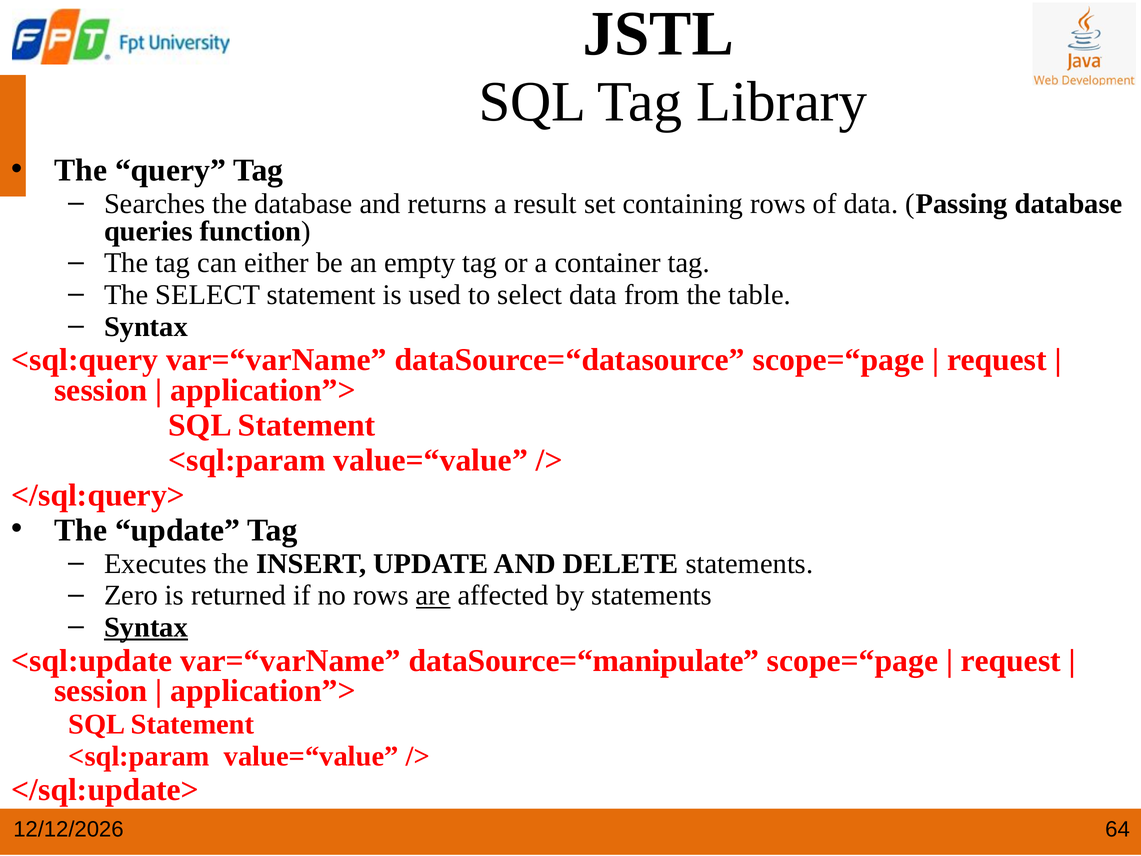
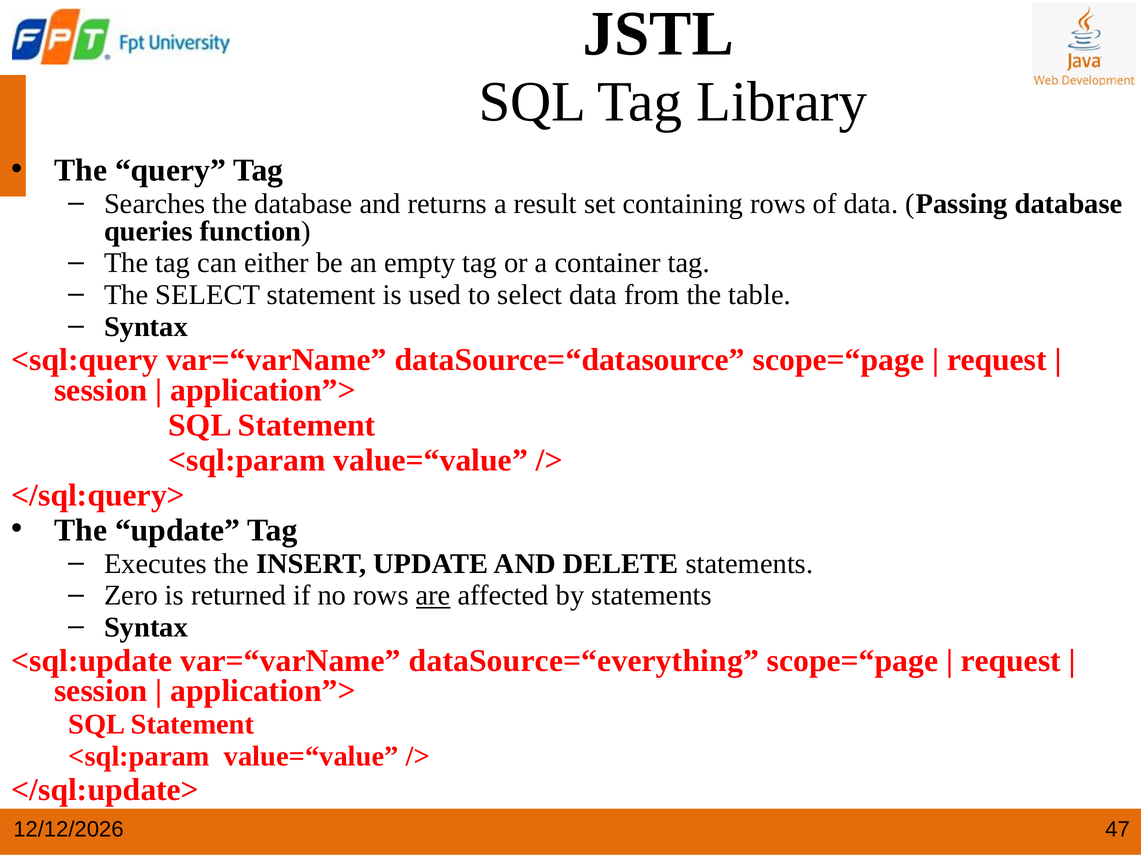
Syntax at (146, 627) underline: present -> none
dataSource=“manipulate: dataSource=“manipulate -> dataSource=“everything
64: 64 -> 47
